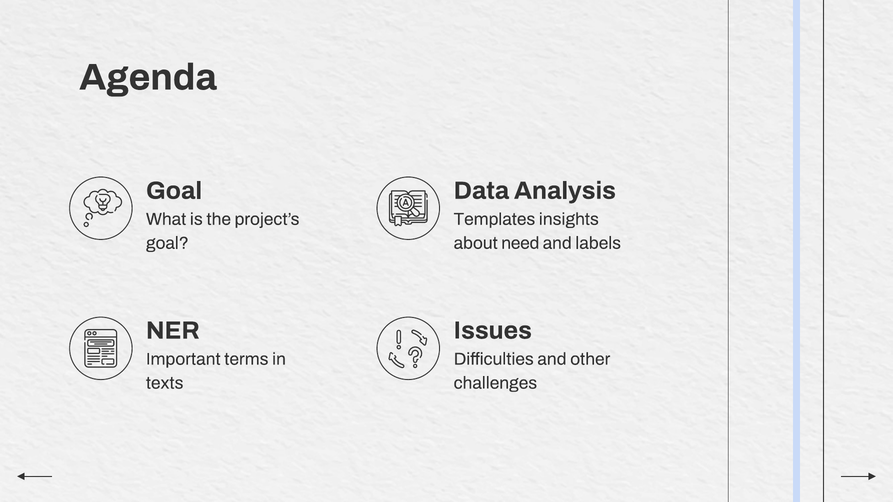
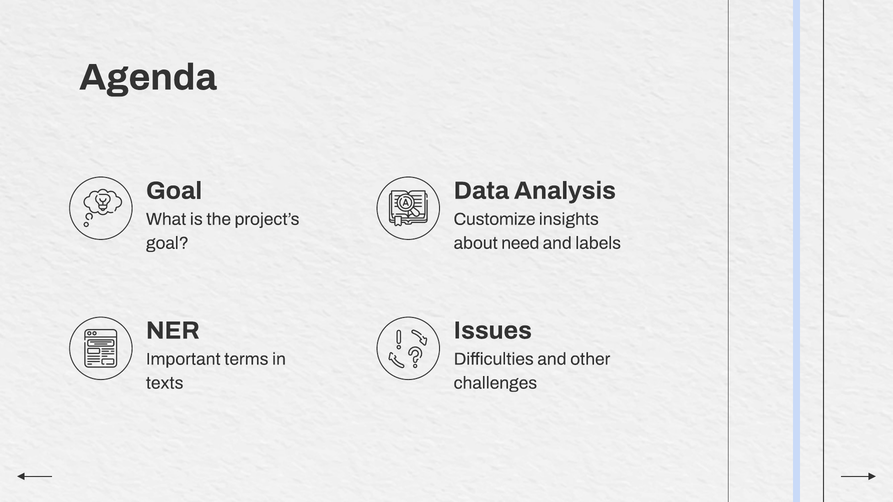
Templates: Templates -> Customize
